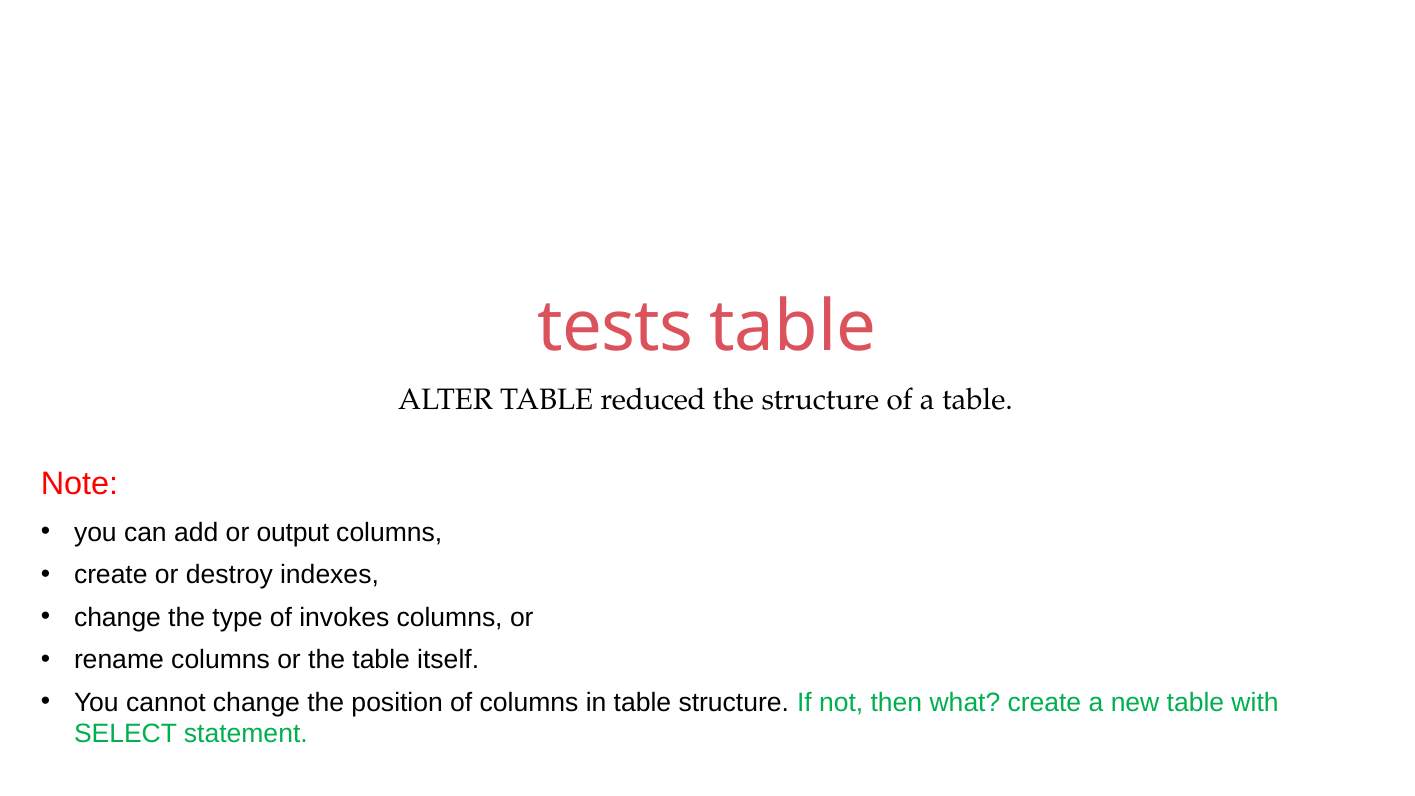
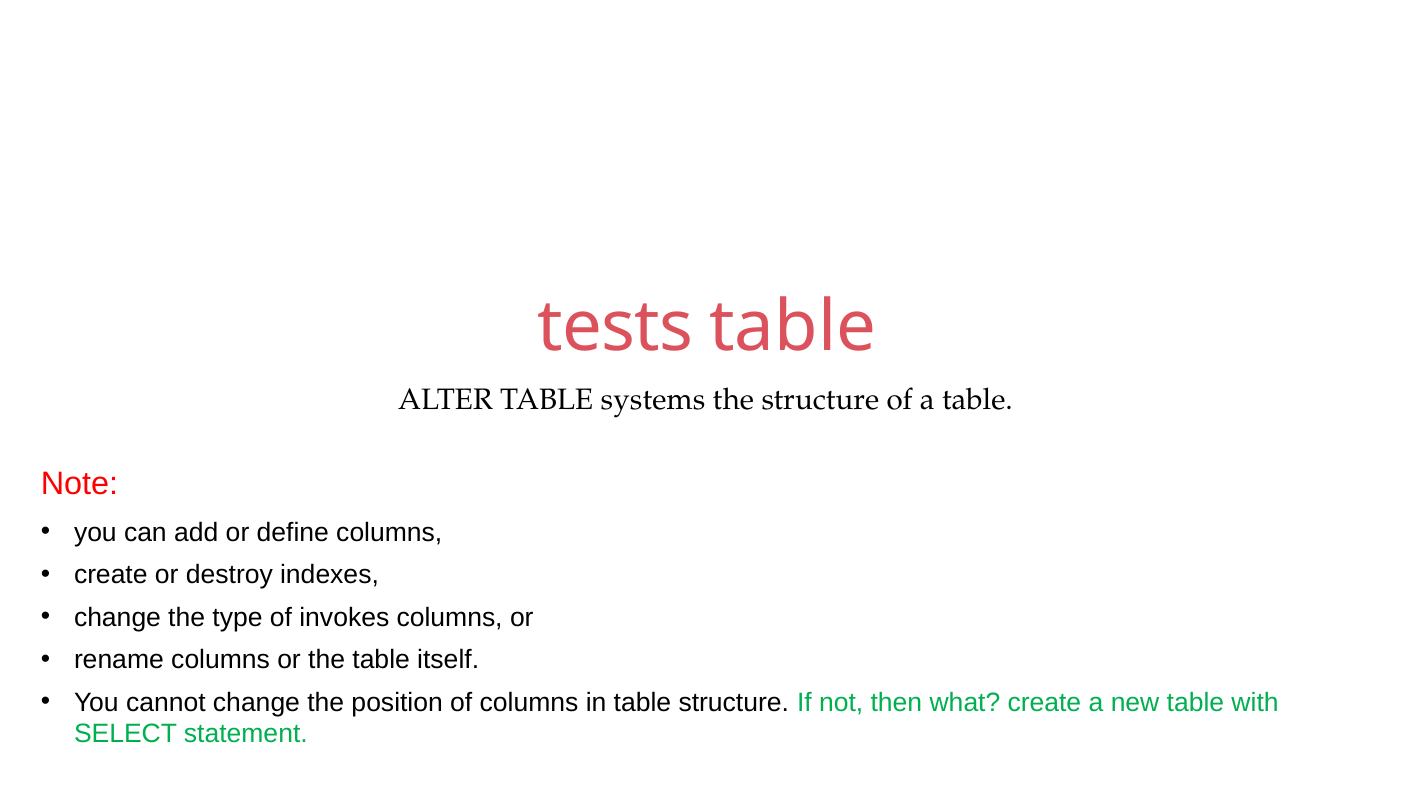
reduced: reduced -> systems
output: output -> define
